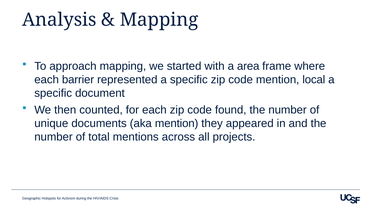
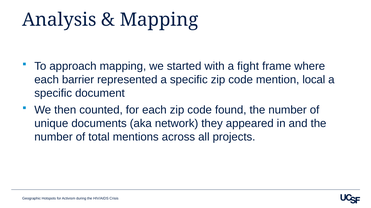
area: area -> fight
aka mention: mention -> network
